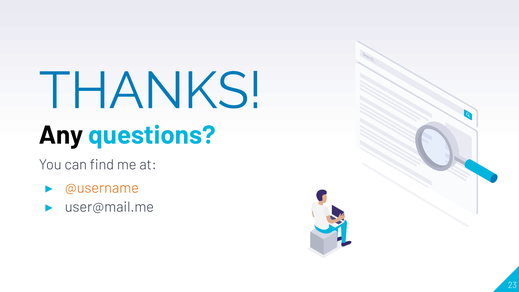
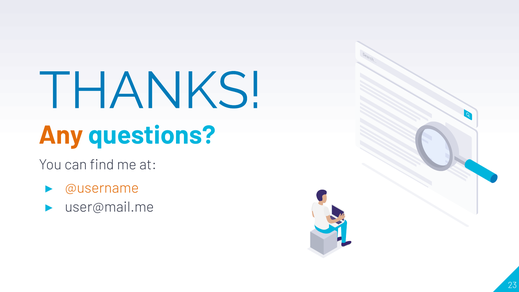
Any colour: black -> orange
